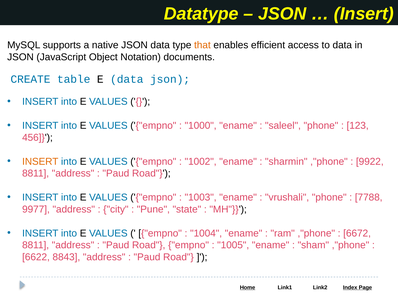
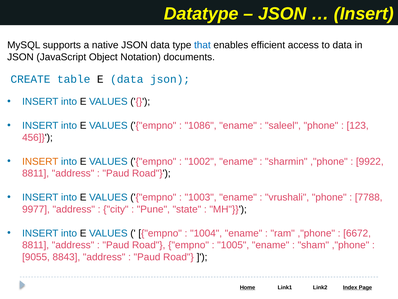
that colour: orange -> blue
1000: 1000 -> 1086
6622: 6622 -> 9055
